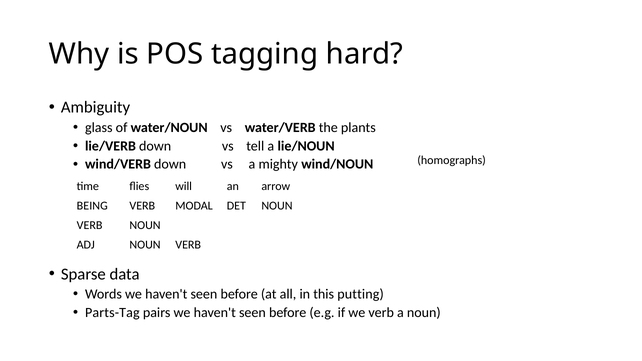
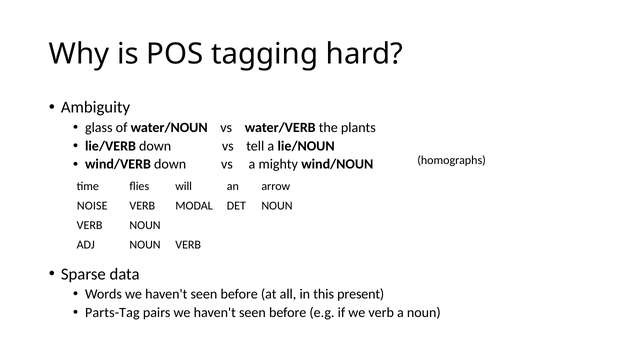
BEING: BEING -> NOISE
putting: putting -> present
